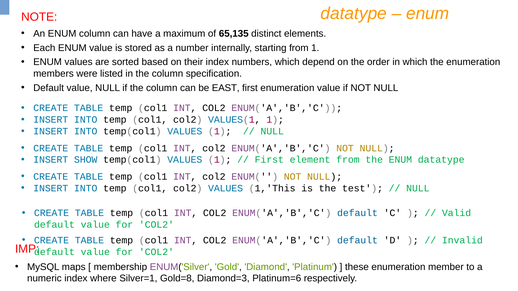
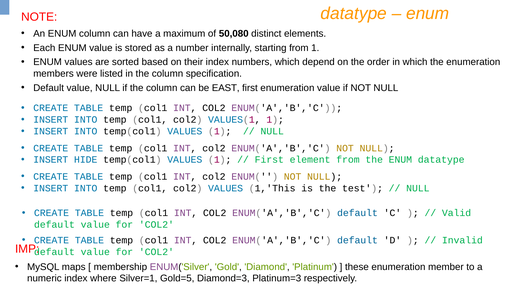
65,135: 65,135 -> 50,080
SHOW: SHOW -> HIDE
Gold=8: Gold=8 -> Gold=5
Platinum=6: Platinum=6 -> Platinum=3
